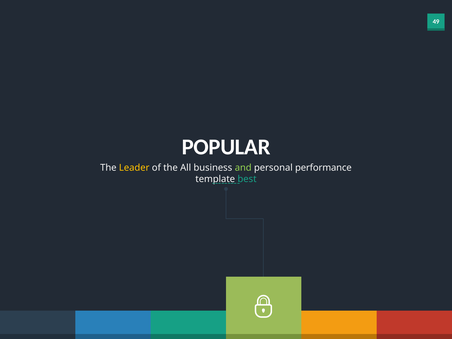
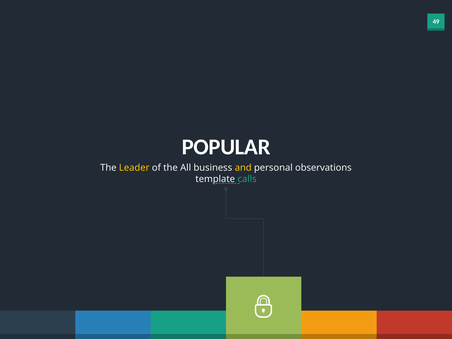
and colour: light green -> yellow
performance: performance -> observations
best: best -> calls
